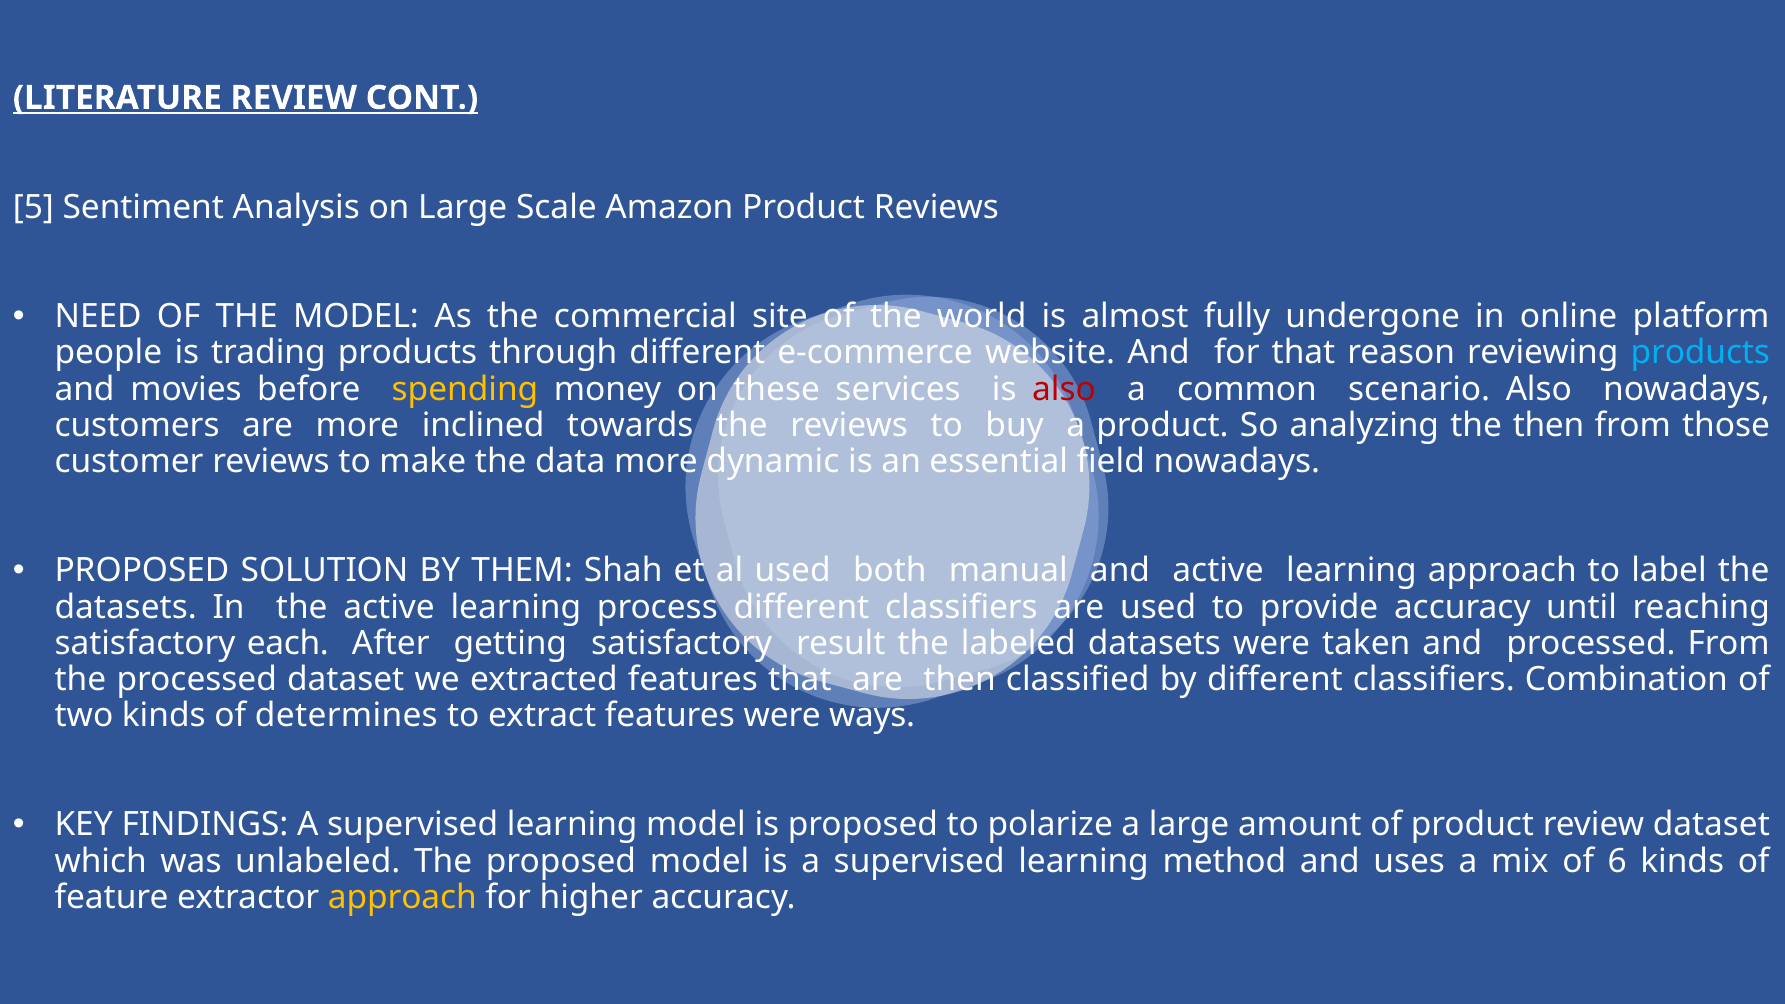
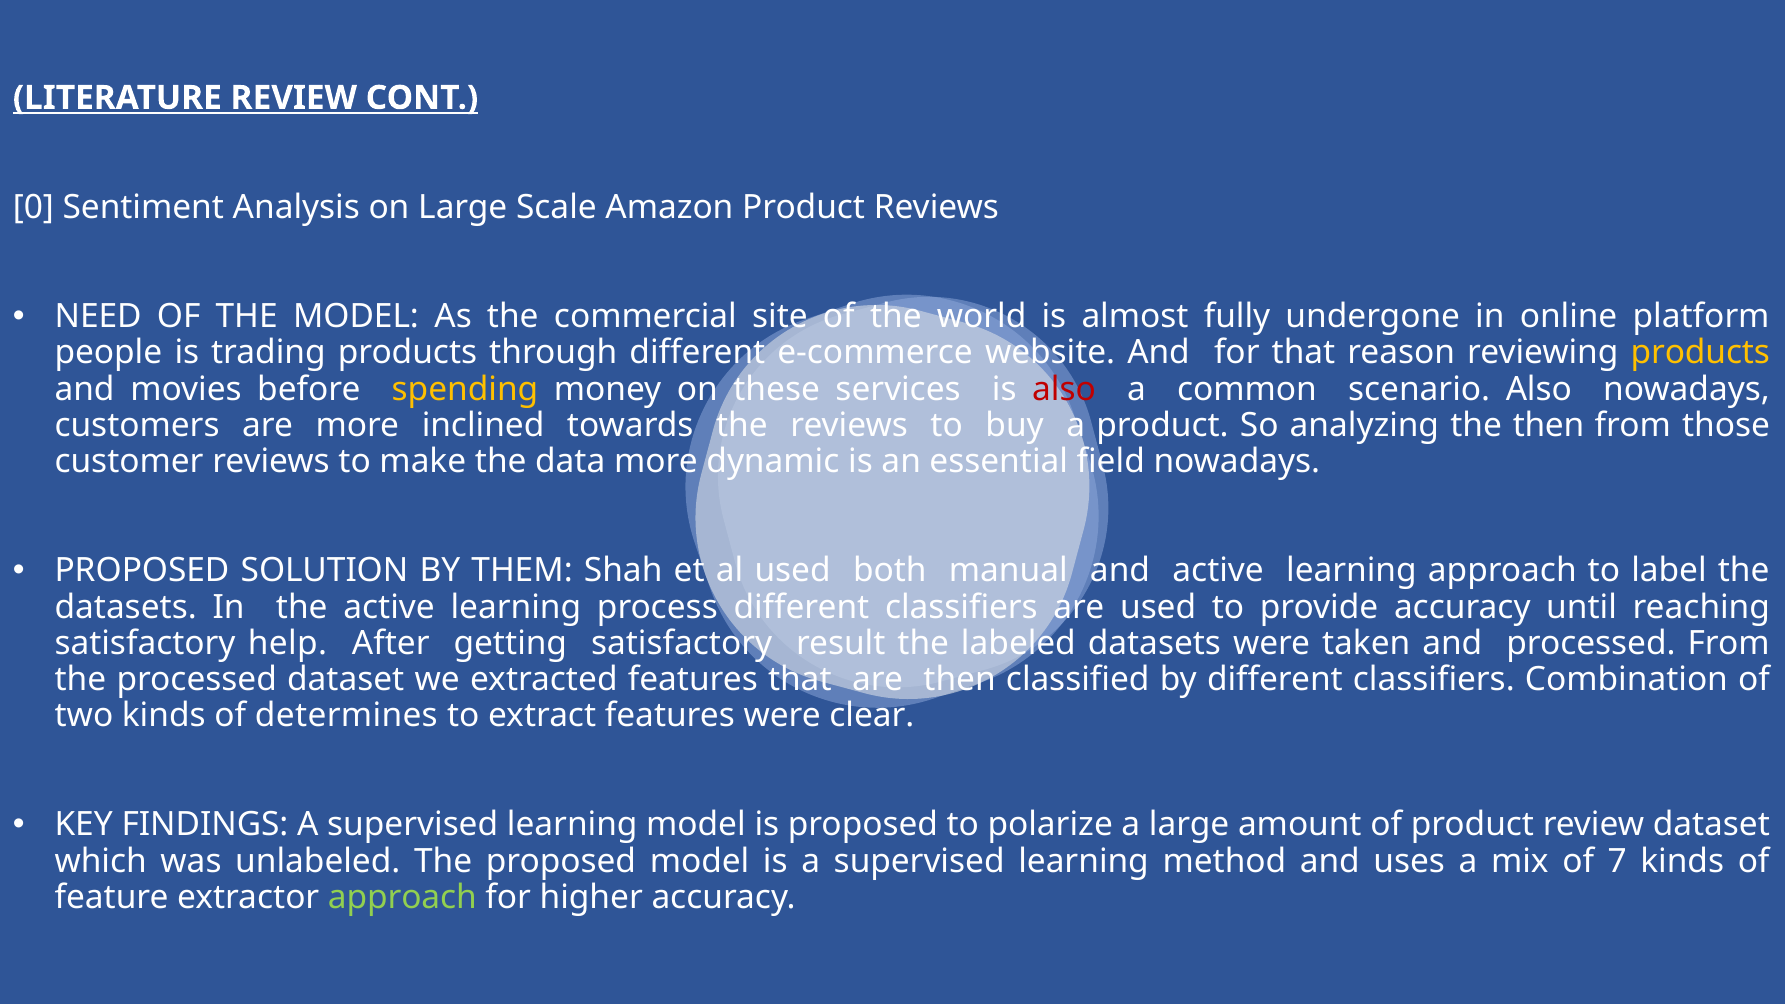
5: 5 -> 0
products at (1700, 353) colour: light blue -> yellow
each: each -> help
ways: ways -> clear
6: 6 -> 7
approach at (402, 897) colour: yellow -> light green
